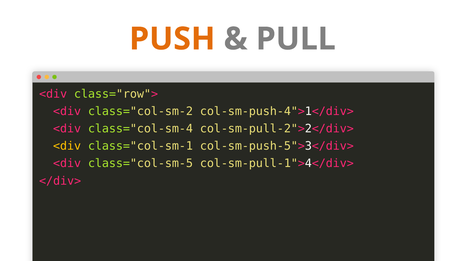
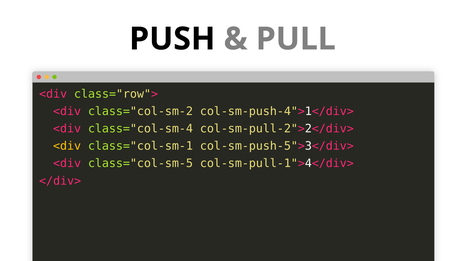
PUSH colour: orange -> black
